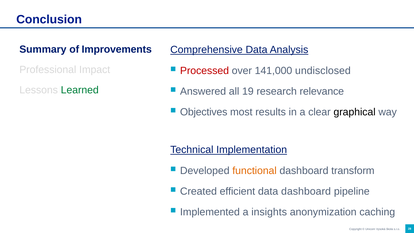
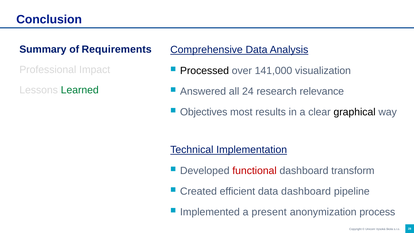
Improvements: Improvements -> Requirements
Processed colour: red -> black
undisclosed: undisclosed -> visualization
19: 19 -> 24
functional colour: orange -> red
insights: insights -> present
caching: caching -> process
